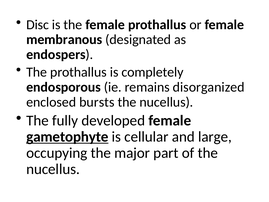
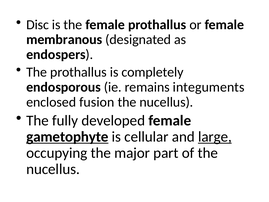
disorganized: disorganized -> integuments
bursts: bursts -> fusion
large underline: none -> present
